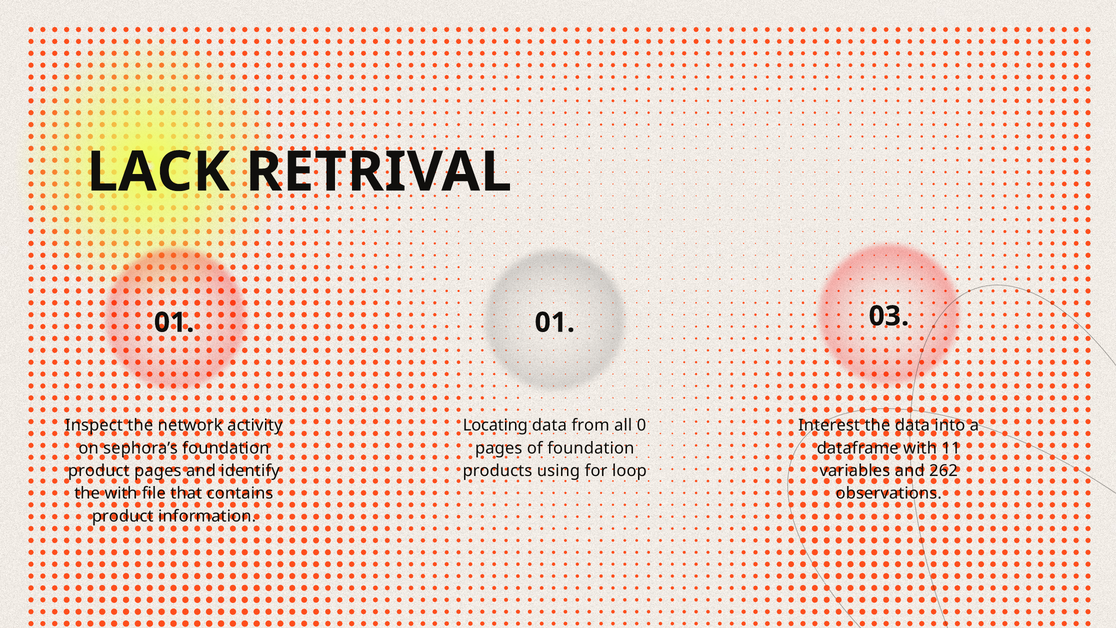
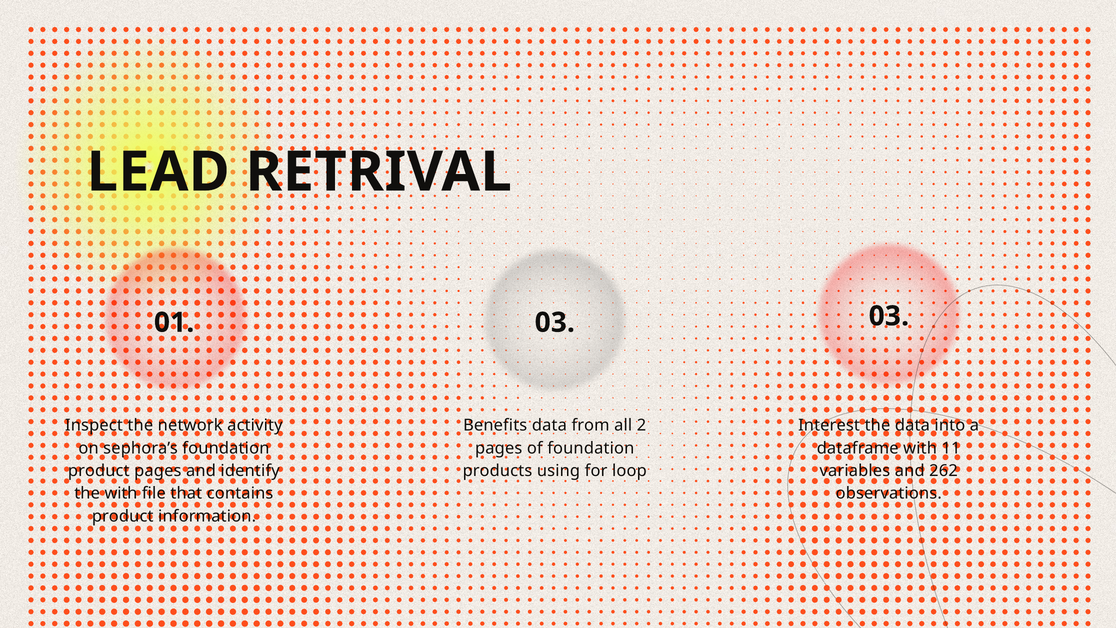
LACK: LACK -> LEAD
01 01: 01 -> 03
Locating: Locating -> Benefits
0: 0 -> 2
